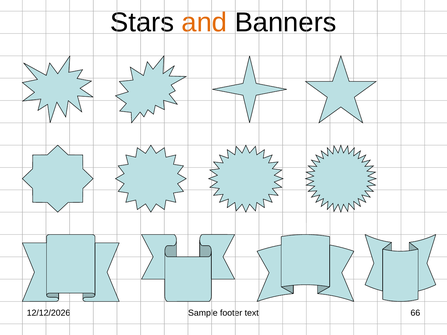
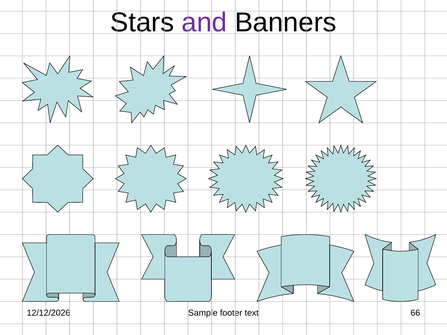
and colour: orange -> purple
